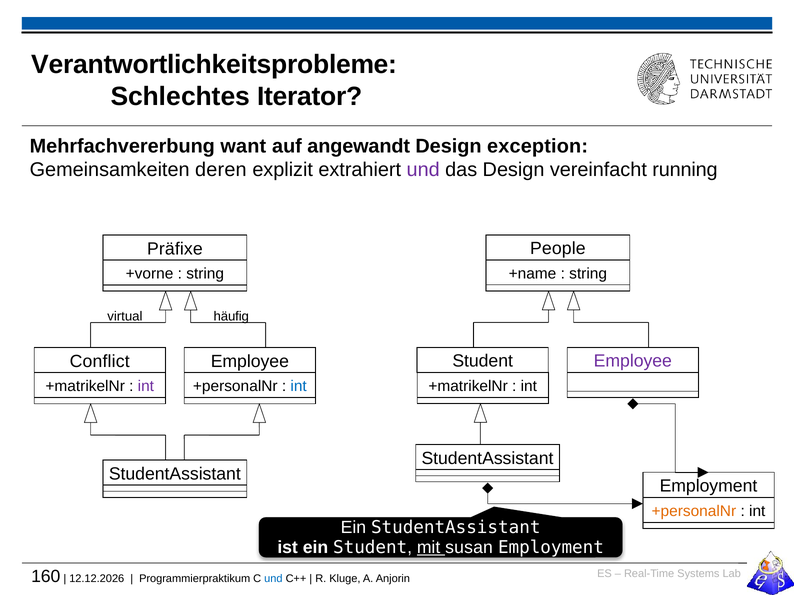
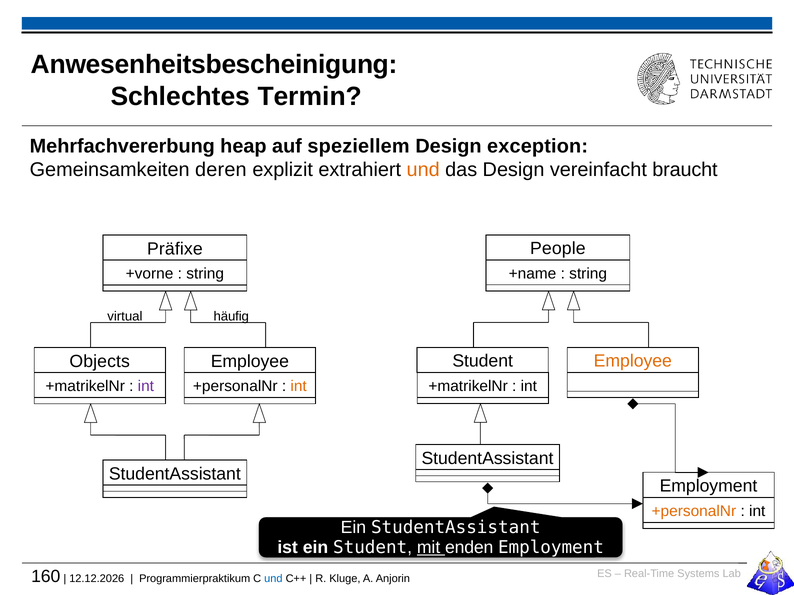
Verantwortlichkeitsprobleme: Verantwortlichkeitsprobleme -> Anwesenheitsbescheinigung
Iterator: Iterator -> Termin
want: want -> heap
angewandt: angewandt -> speziellem
und at (423, 170) colour: purple -> orange
running: running -> braucht
Employee at (633, 361) colour: purple -> orange
Conflict: Conflict -> Objects
int at (299, 386) colour: blue -> orange
susan: susan -> enden
